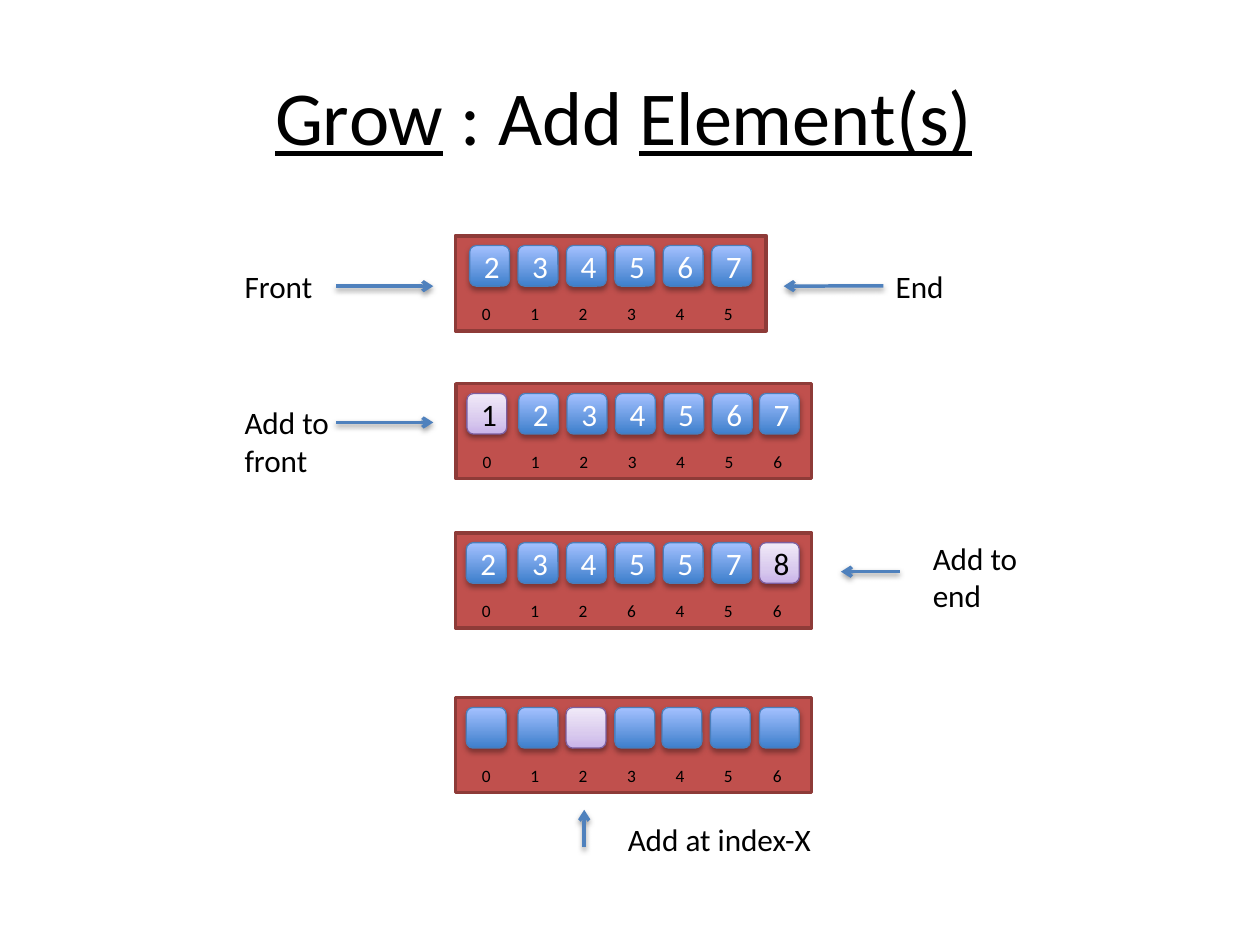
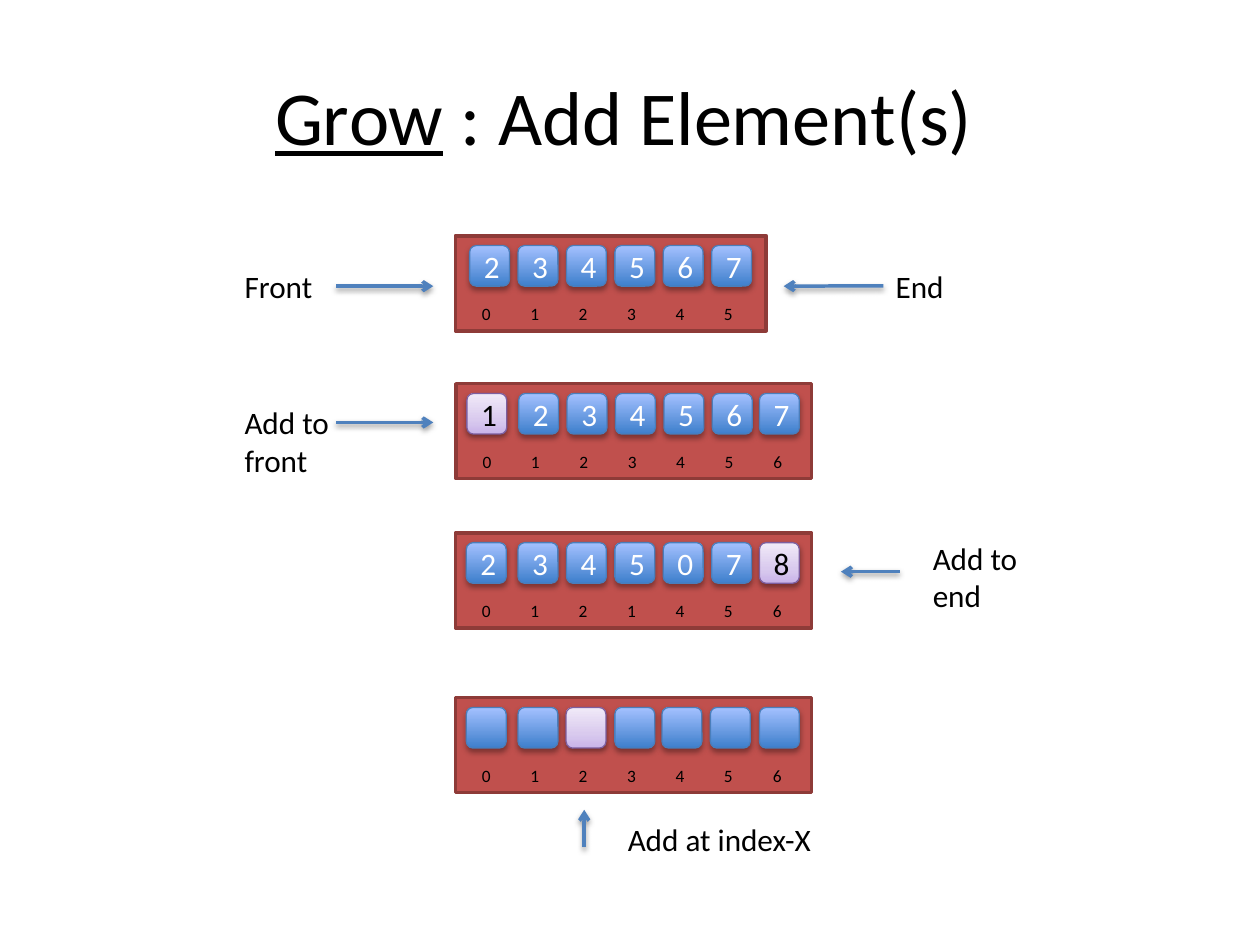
Element(s underline: present -> none
5 5: 5 -> 0
1 2 6: 6 -> 1
